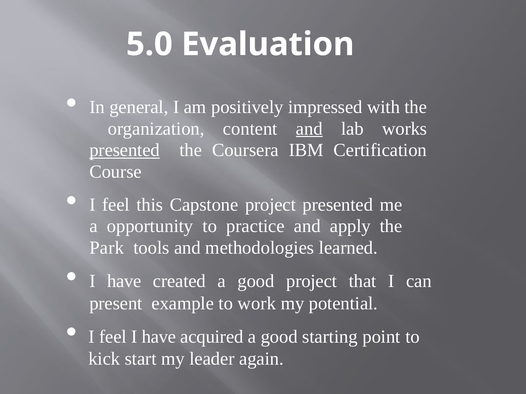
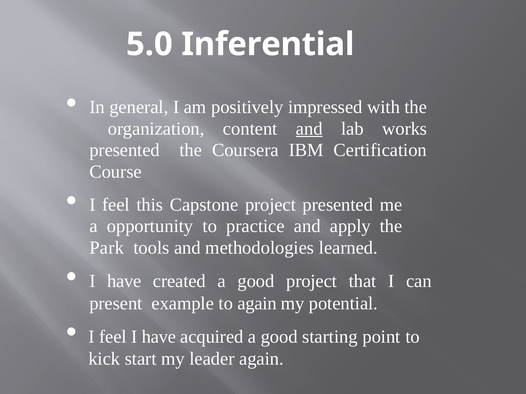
Evaluation: Evaluation -> Inferential
presented at (125, 150) underline: present -> none
to work: work -> again
